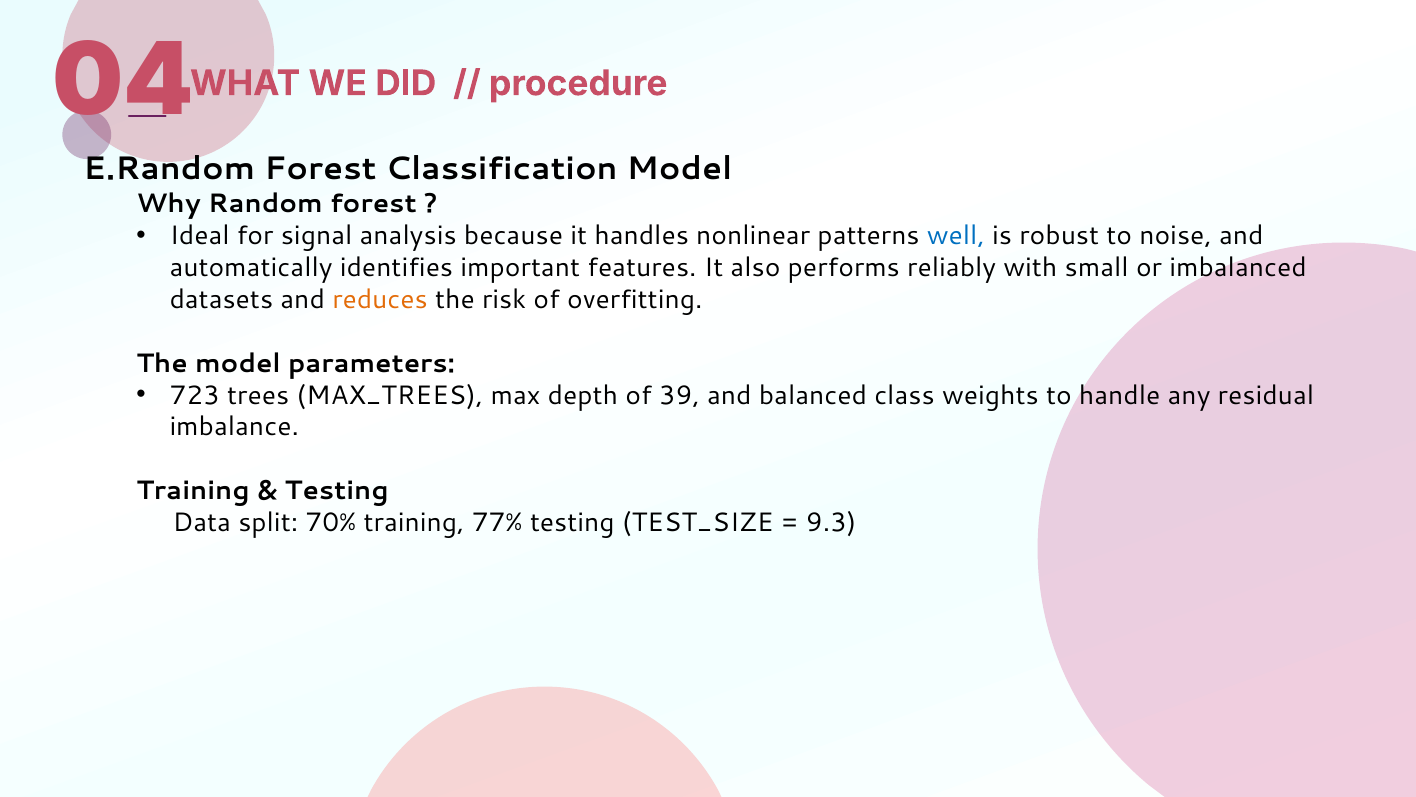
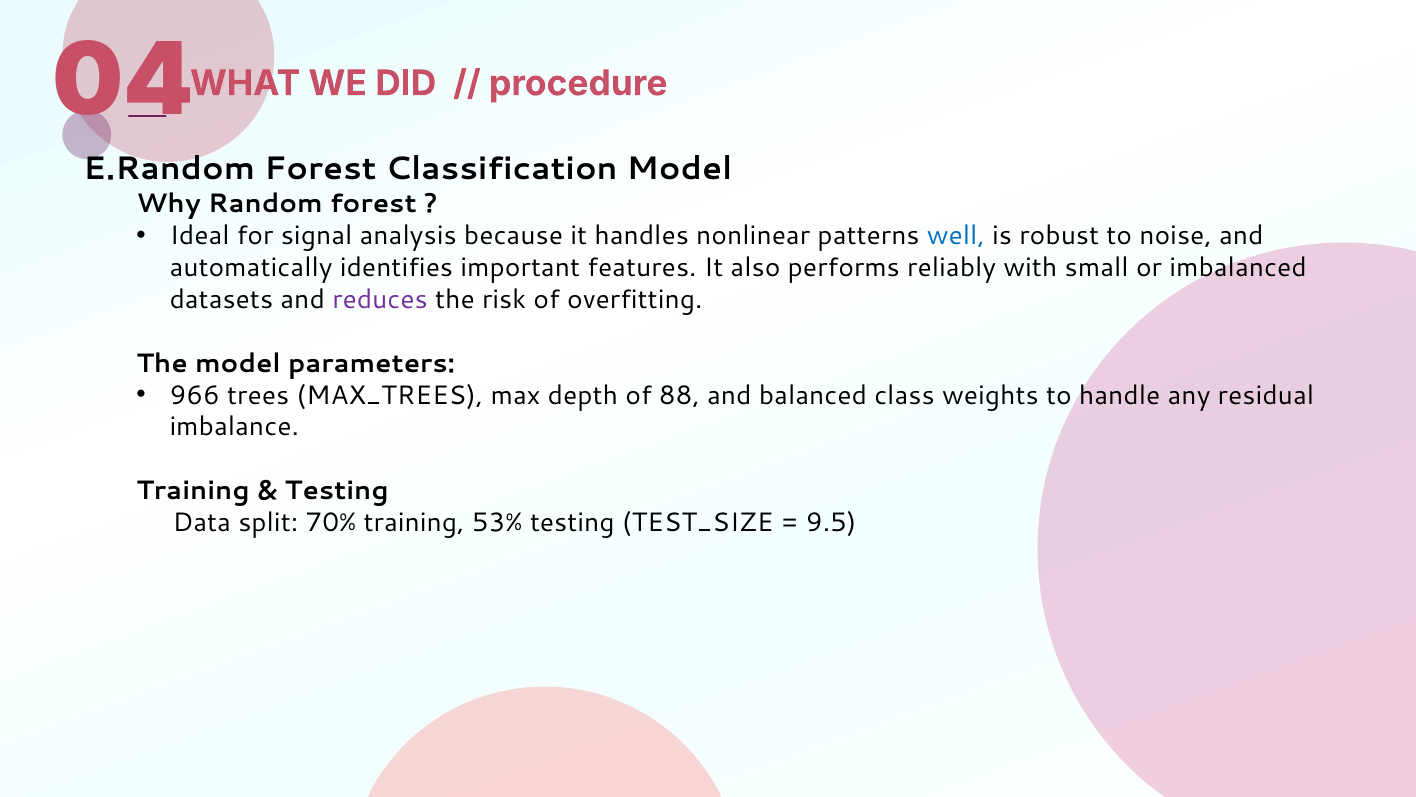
reduces colour: orange -> purple
723: 723 -> 966
39: 39 -> 88
77%: 77% -> 53%
9.3: 9.3 -> 9.5
